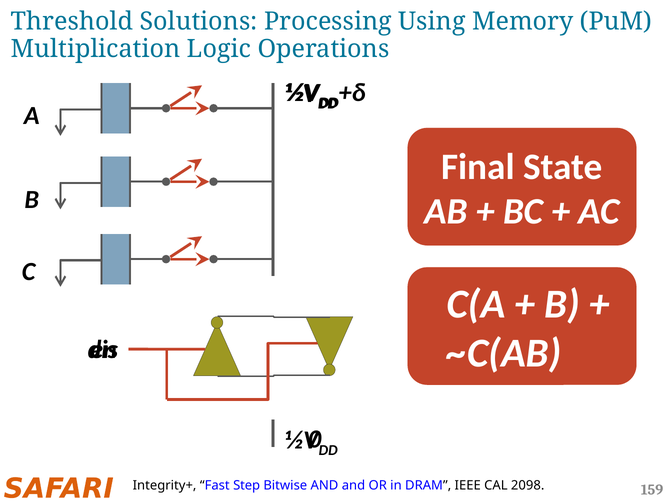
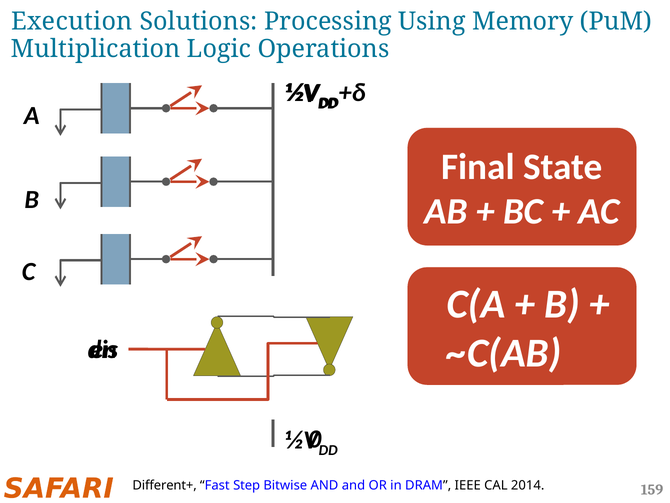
Threshold: Threshold -> Execution
Integrity+: Integrity+ -> Different+
2098: 2098 -> 2014
